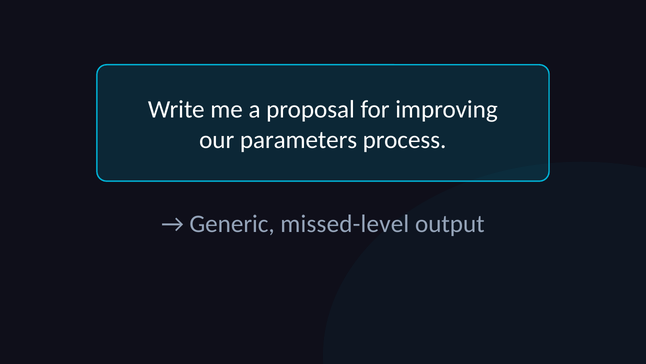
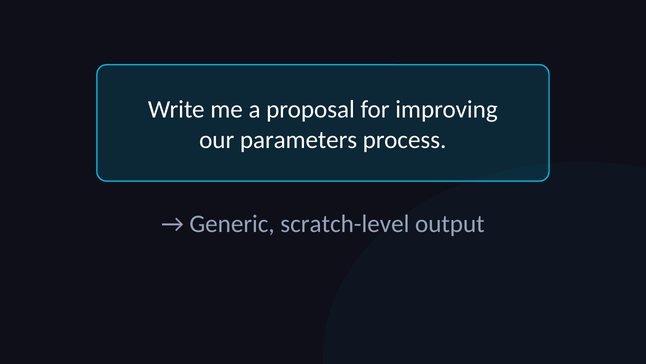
missed-level: missed-level -> scratch-level
